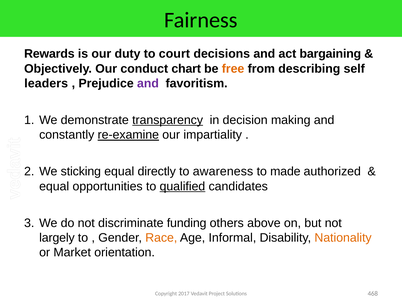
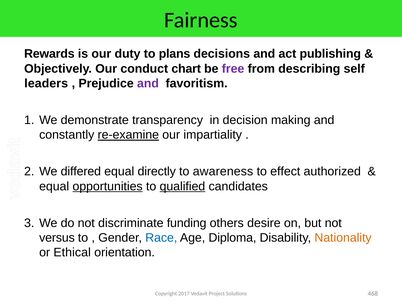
court: court -> plans
bargaining: bargaining -> publishing
free colour: orange -> purple
transparency underline: present -> none
sticking: sticking -> differed
made: made -> effect
opportunities underline: none -> present
above: above -> desire
largely: largely -> versus
Race colour: orange -> blue
Informal: Informal -> Diploma
Market: Market -> Ethical
